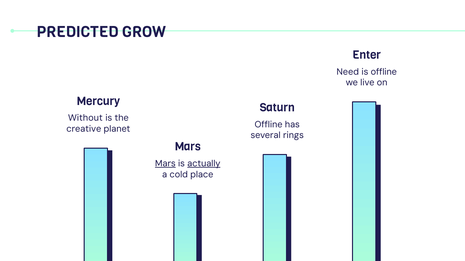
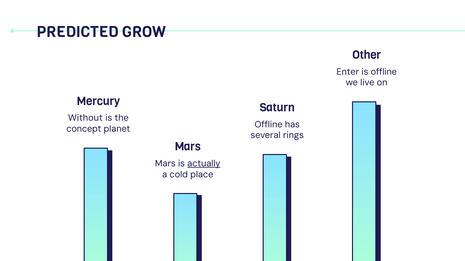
Enter: Enter -> Other
Need: Need -> Enter
creative: creative -> concept
Mars at (165, 164) underline: present -> none
